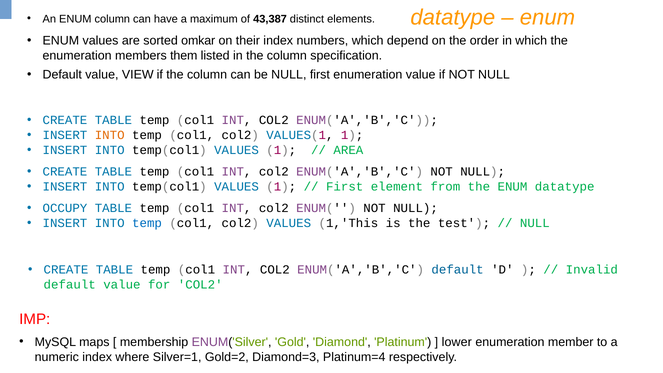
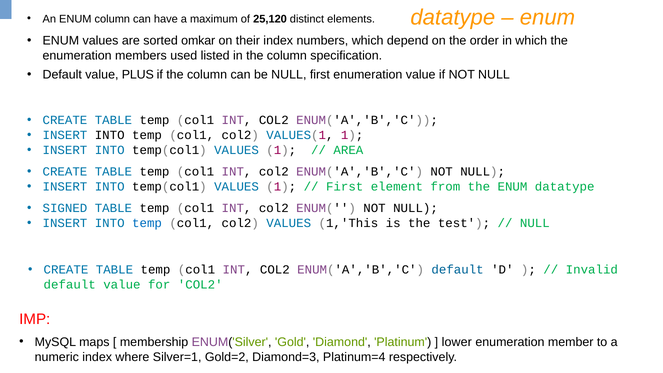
43,387: 43,387 -> 25,120
them: them -> used
VIEW: VIEW -> PLUS
INTO at (110, 135) colour: orange -> black
OCCUPY: OCCUPY -> SIGNED
